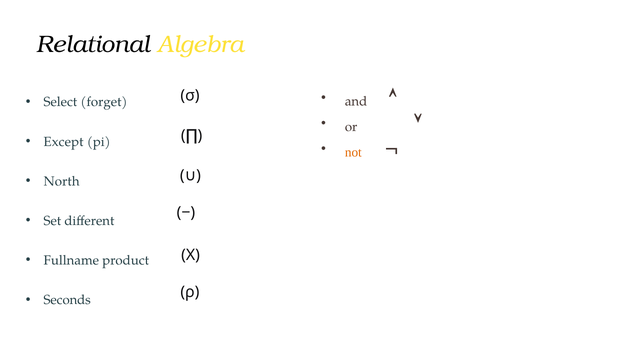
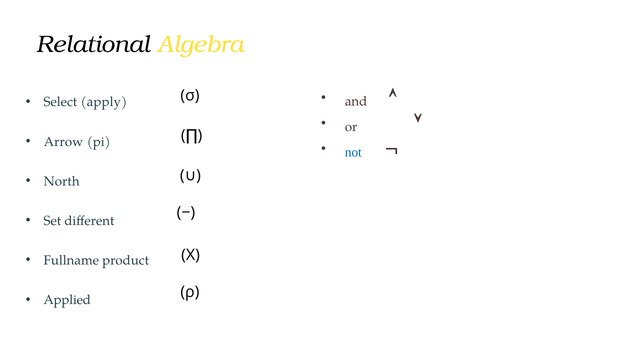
forget: forget -> apply
Except: Except -> Arrow
not colour: orange -> blue
Seconds: Seconds -> Applied
